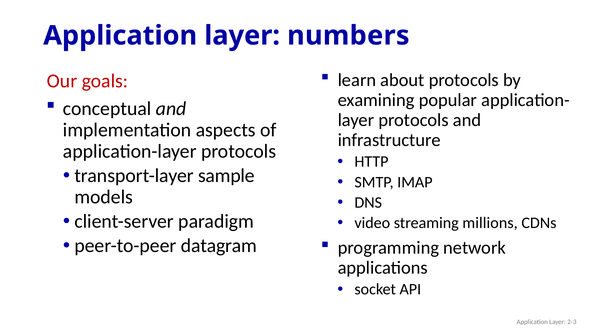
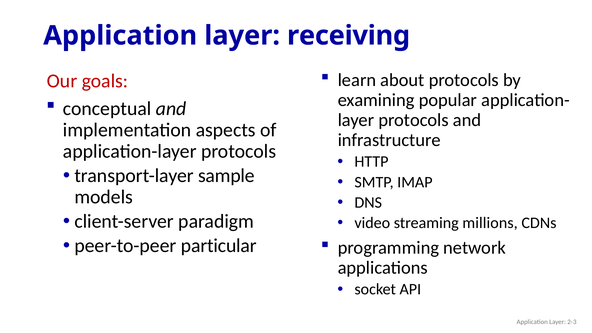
numbers: numbers -> receiving
datagram: datagram -> particular
